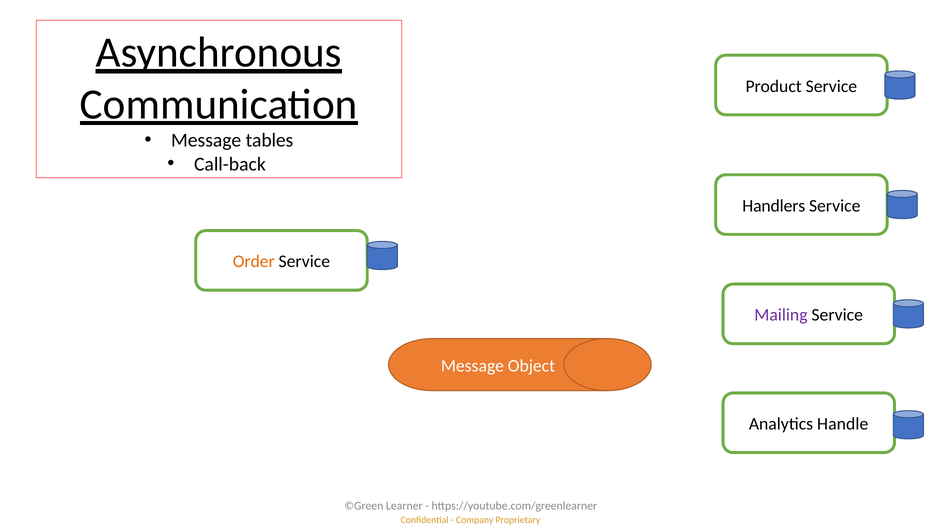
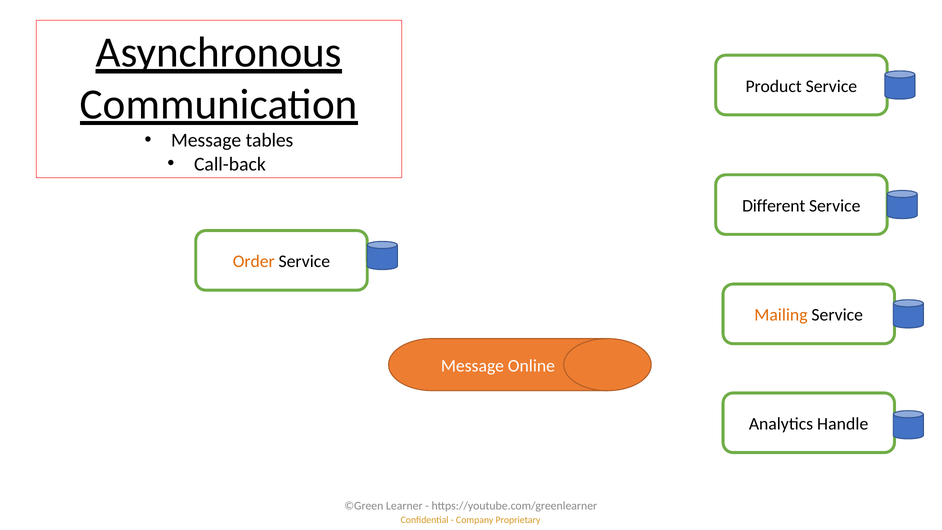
Handlers: Handlers -> Different
Mailing colour: purple -> orange
Object: Object -> Online
